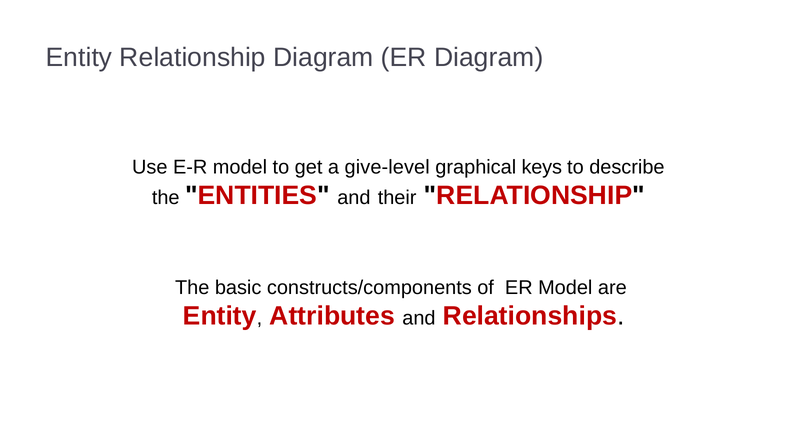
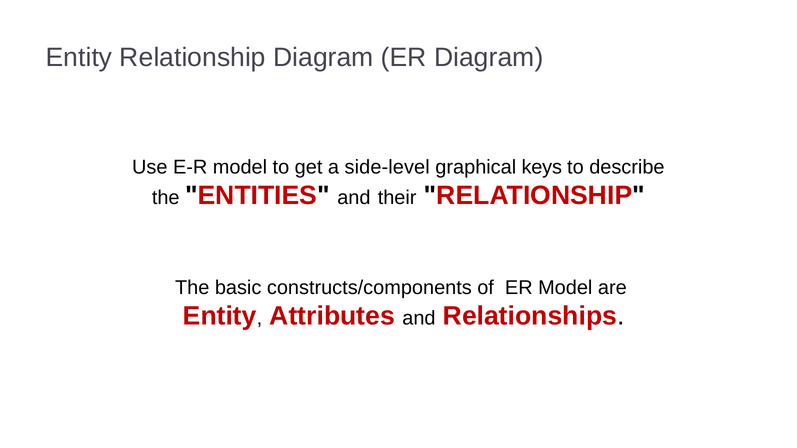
give-level: give-level -> side-level
